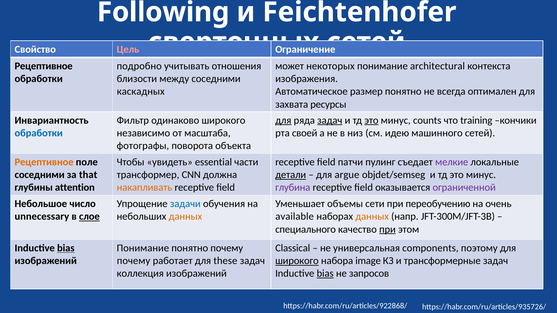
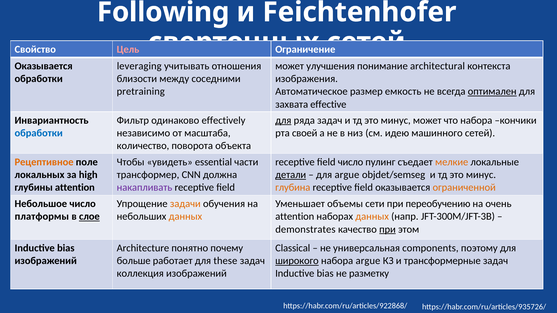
Рецептивное at (44, 66): Рецептивное -> Оказывается
подробно: подробно -> leveraging
некоторых: некоторых -> улучшения
каскадных: каскадных -> pretraining
размер понятно: понятно -> емкость
оптимален underline: none -> present
ресурсы: ресурсы -> effective
одинаково широкого: широкого -> effectively
задач at (330, 120) underline: present -> none
это at (371, 120) underline: present -> none
минус counts: counts -> может
что training: training -> набора
фотографы: фотографы -> количество
field патчи: патчи -> число
мелкие colour: purple -> orange
соседними at (40, 175): соседними -> локальных
that: that -> high
накапливать colour: orange -> purple
глубина colour: purple -> orange
ограниченной colour: purple -> orange
задачи colour: blue -> orange
unnecessary: unnecessary -> платформы
available at (295, 217): available -> attention
специального: специального -> demonstrates
bias at (66, 248) underline: present -> none
Понимание at (143, 248): Понимание -> Architecture
почему at (134, 261): почему -> больше
набора image: image -> argue
bias at (325, 274) underline: present -> none
запросов: запросов -> разметку
